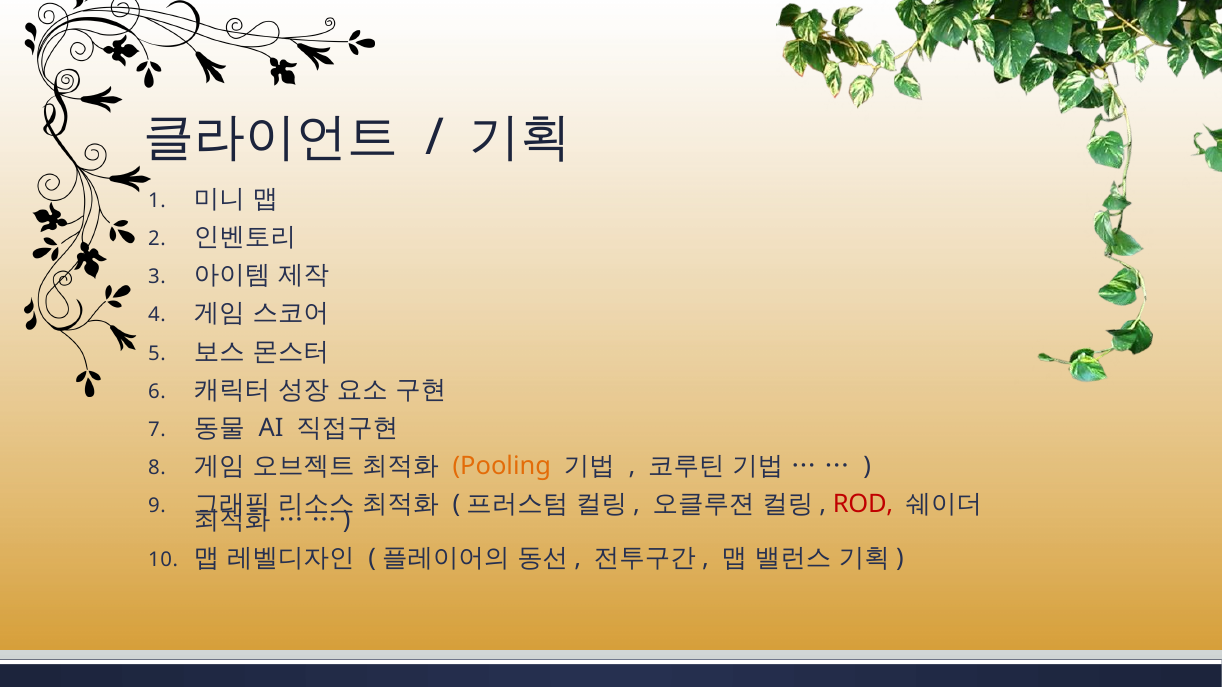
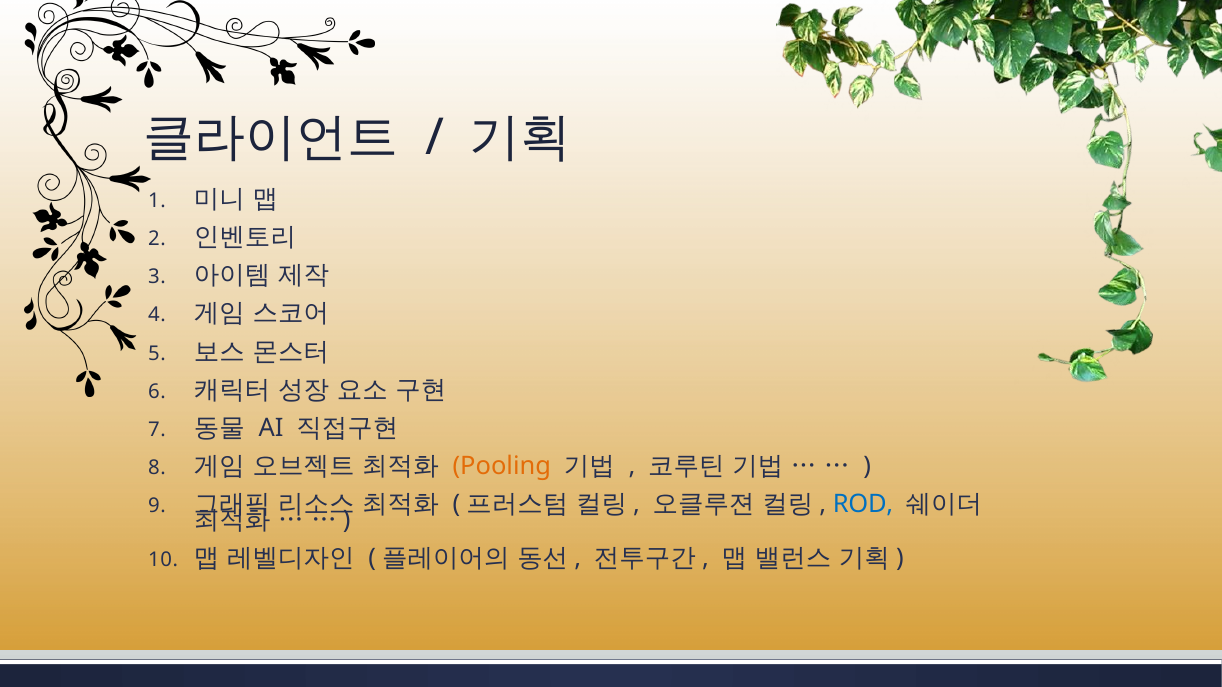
ROD colour: red -> blue
